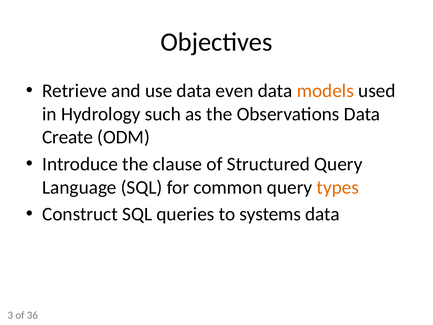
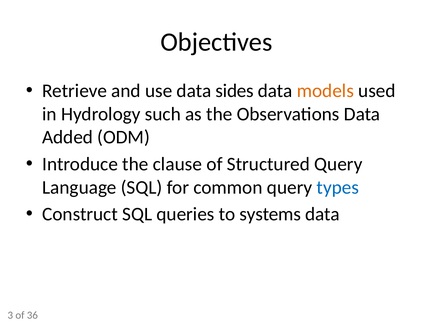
even: even -> sides
Create: Create -> Added
types colour: orange -> blue
